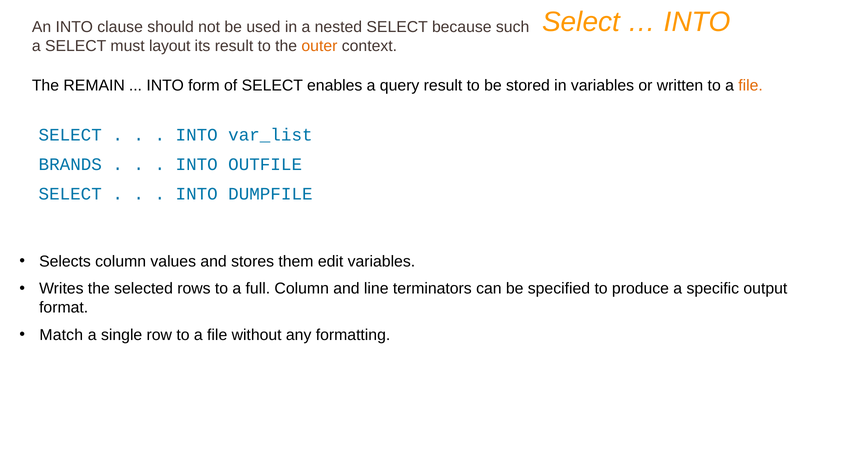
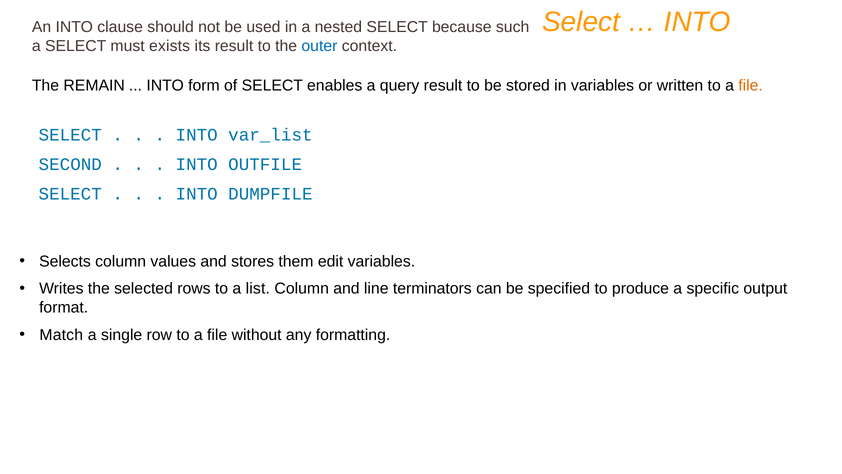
layout: layout -> exists
outer colour: orange -> blue
BRANDS: BRANDS -> SECOND
full: full -> list
